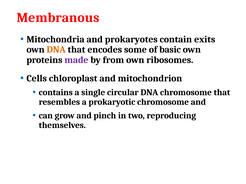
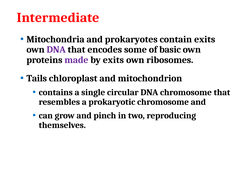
Membranous: Membranous -> Intermediate
DNA at (56, 50) colour: orange -> purple
by from: from -> exits
Cells: Cells -> Tails
